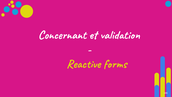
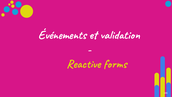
Concernant: Concernant -> Événements
